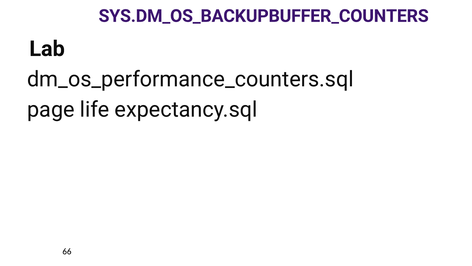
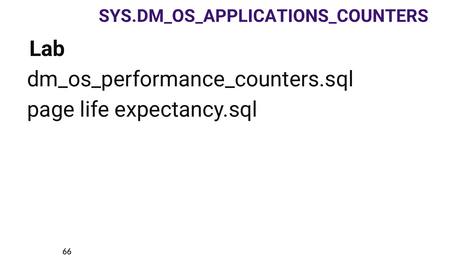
SYS.DM_OS_BACKUPBUFFER_COUNTERS: SYS.DM_OS_BACKUPBUFFER_COUNTERS -> SYS.DM_OS_APPLICATIONS_COUNTERS
